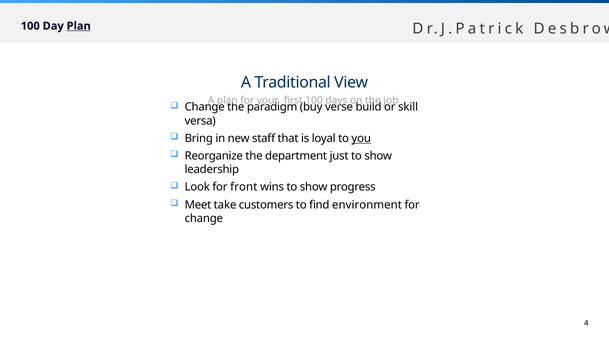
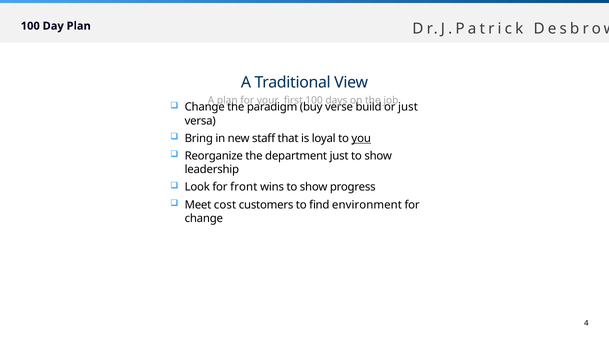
Plan at (79, 26) underline: present -> none
or skill: skill -> just
take: take -> cost
